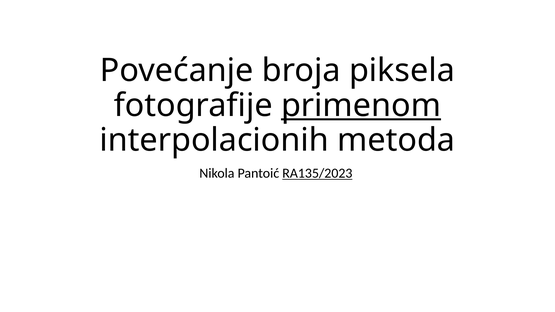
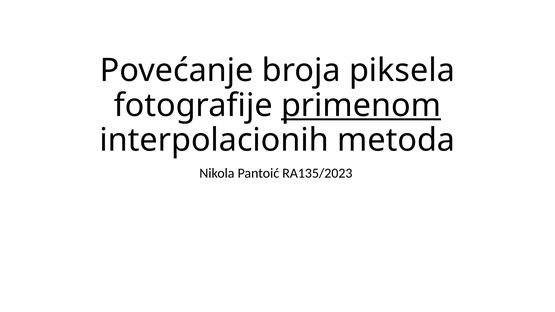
RA135/2023 underline: present -> none
